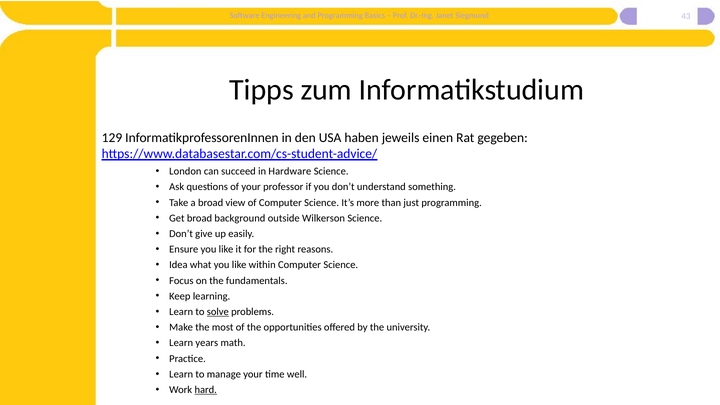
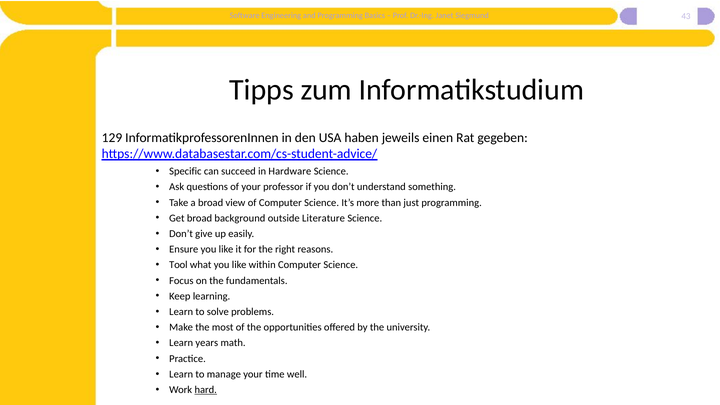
London: London -> Specific
Wilkerson: Wilkerson -> Literature
Idea: Idea -> Tool
solve underline: present -> none
